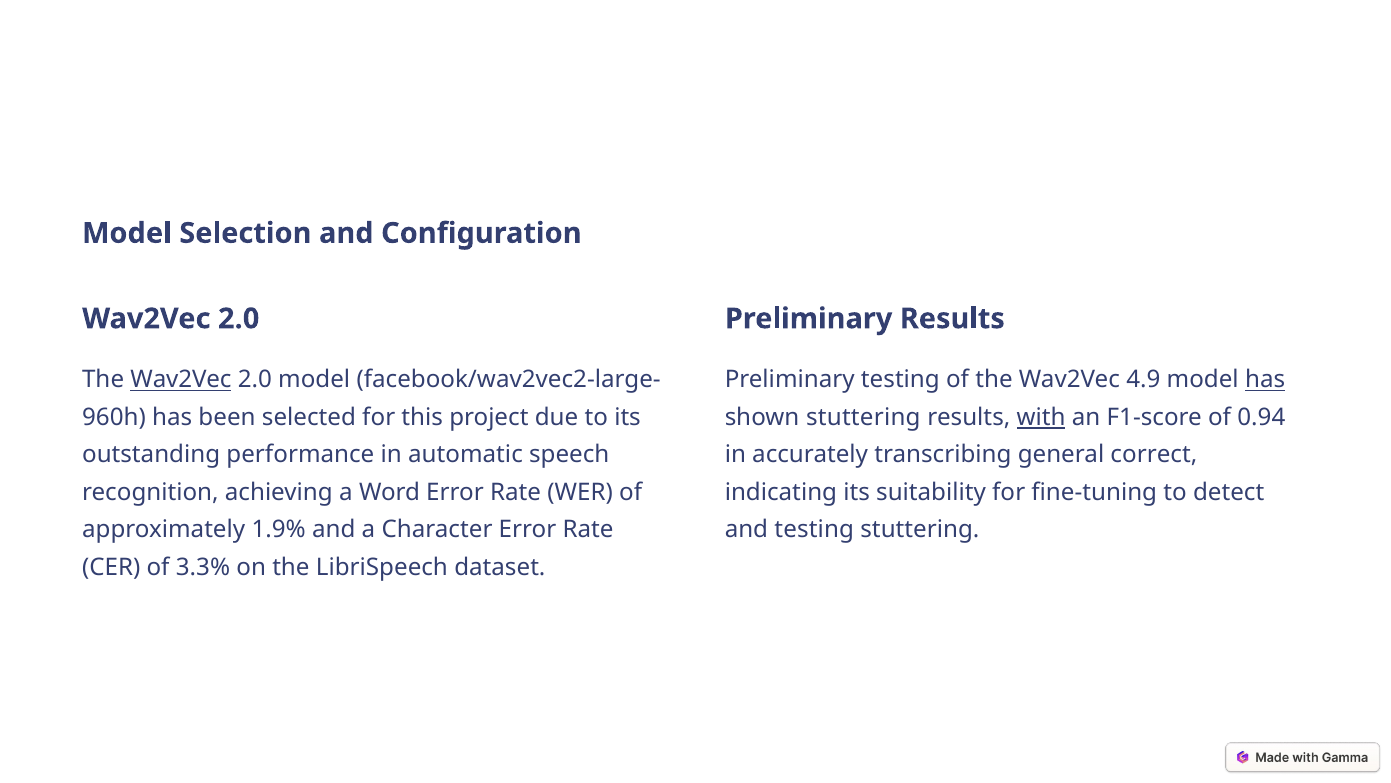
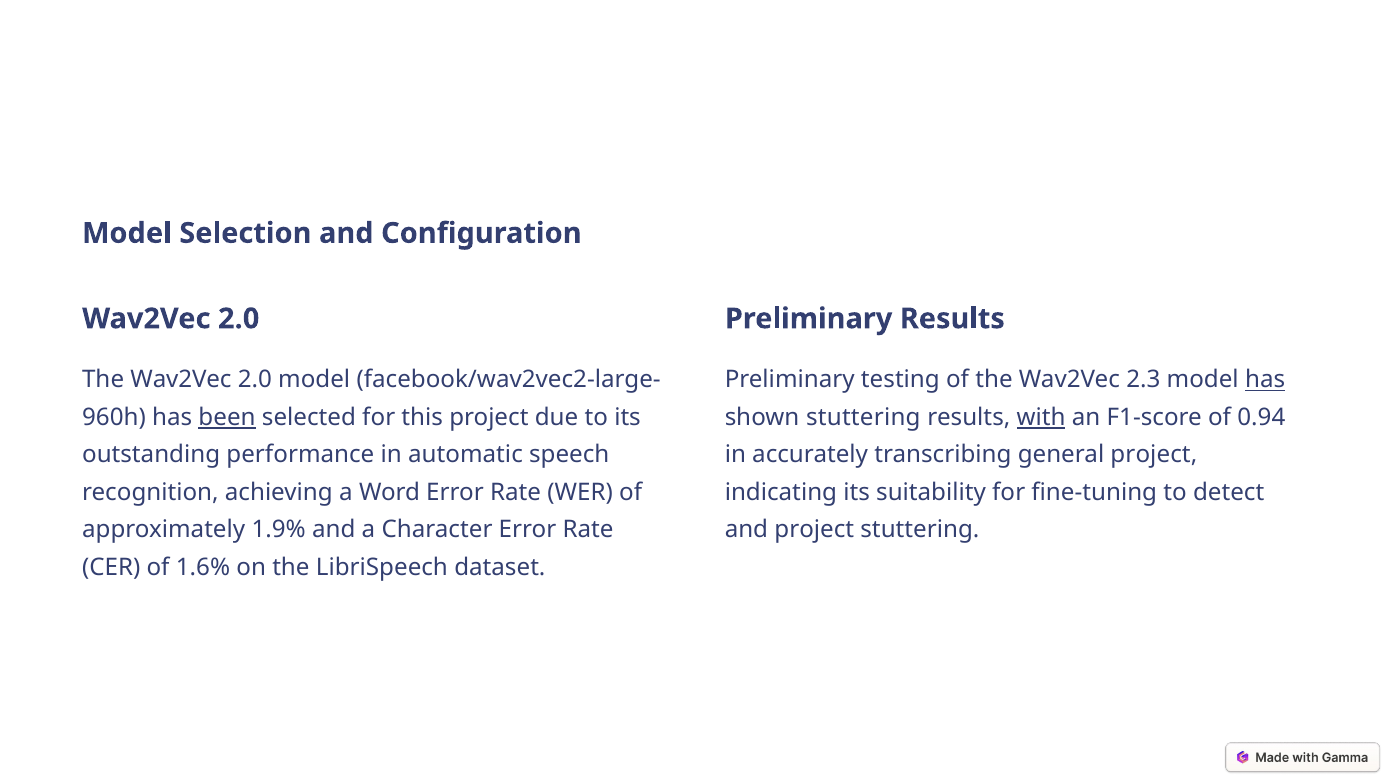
Wav2Vec at (181, 380) underline: present -> none
4.9: 4.9 -> 2.3
been underline: none -> present
general correct: correct -> project
and testing: testing -> project
3.3%: 3.3% -> 1.6%
